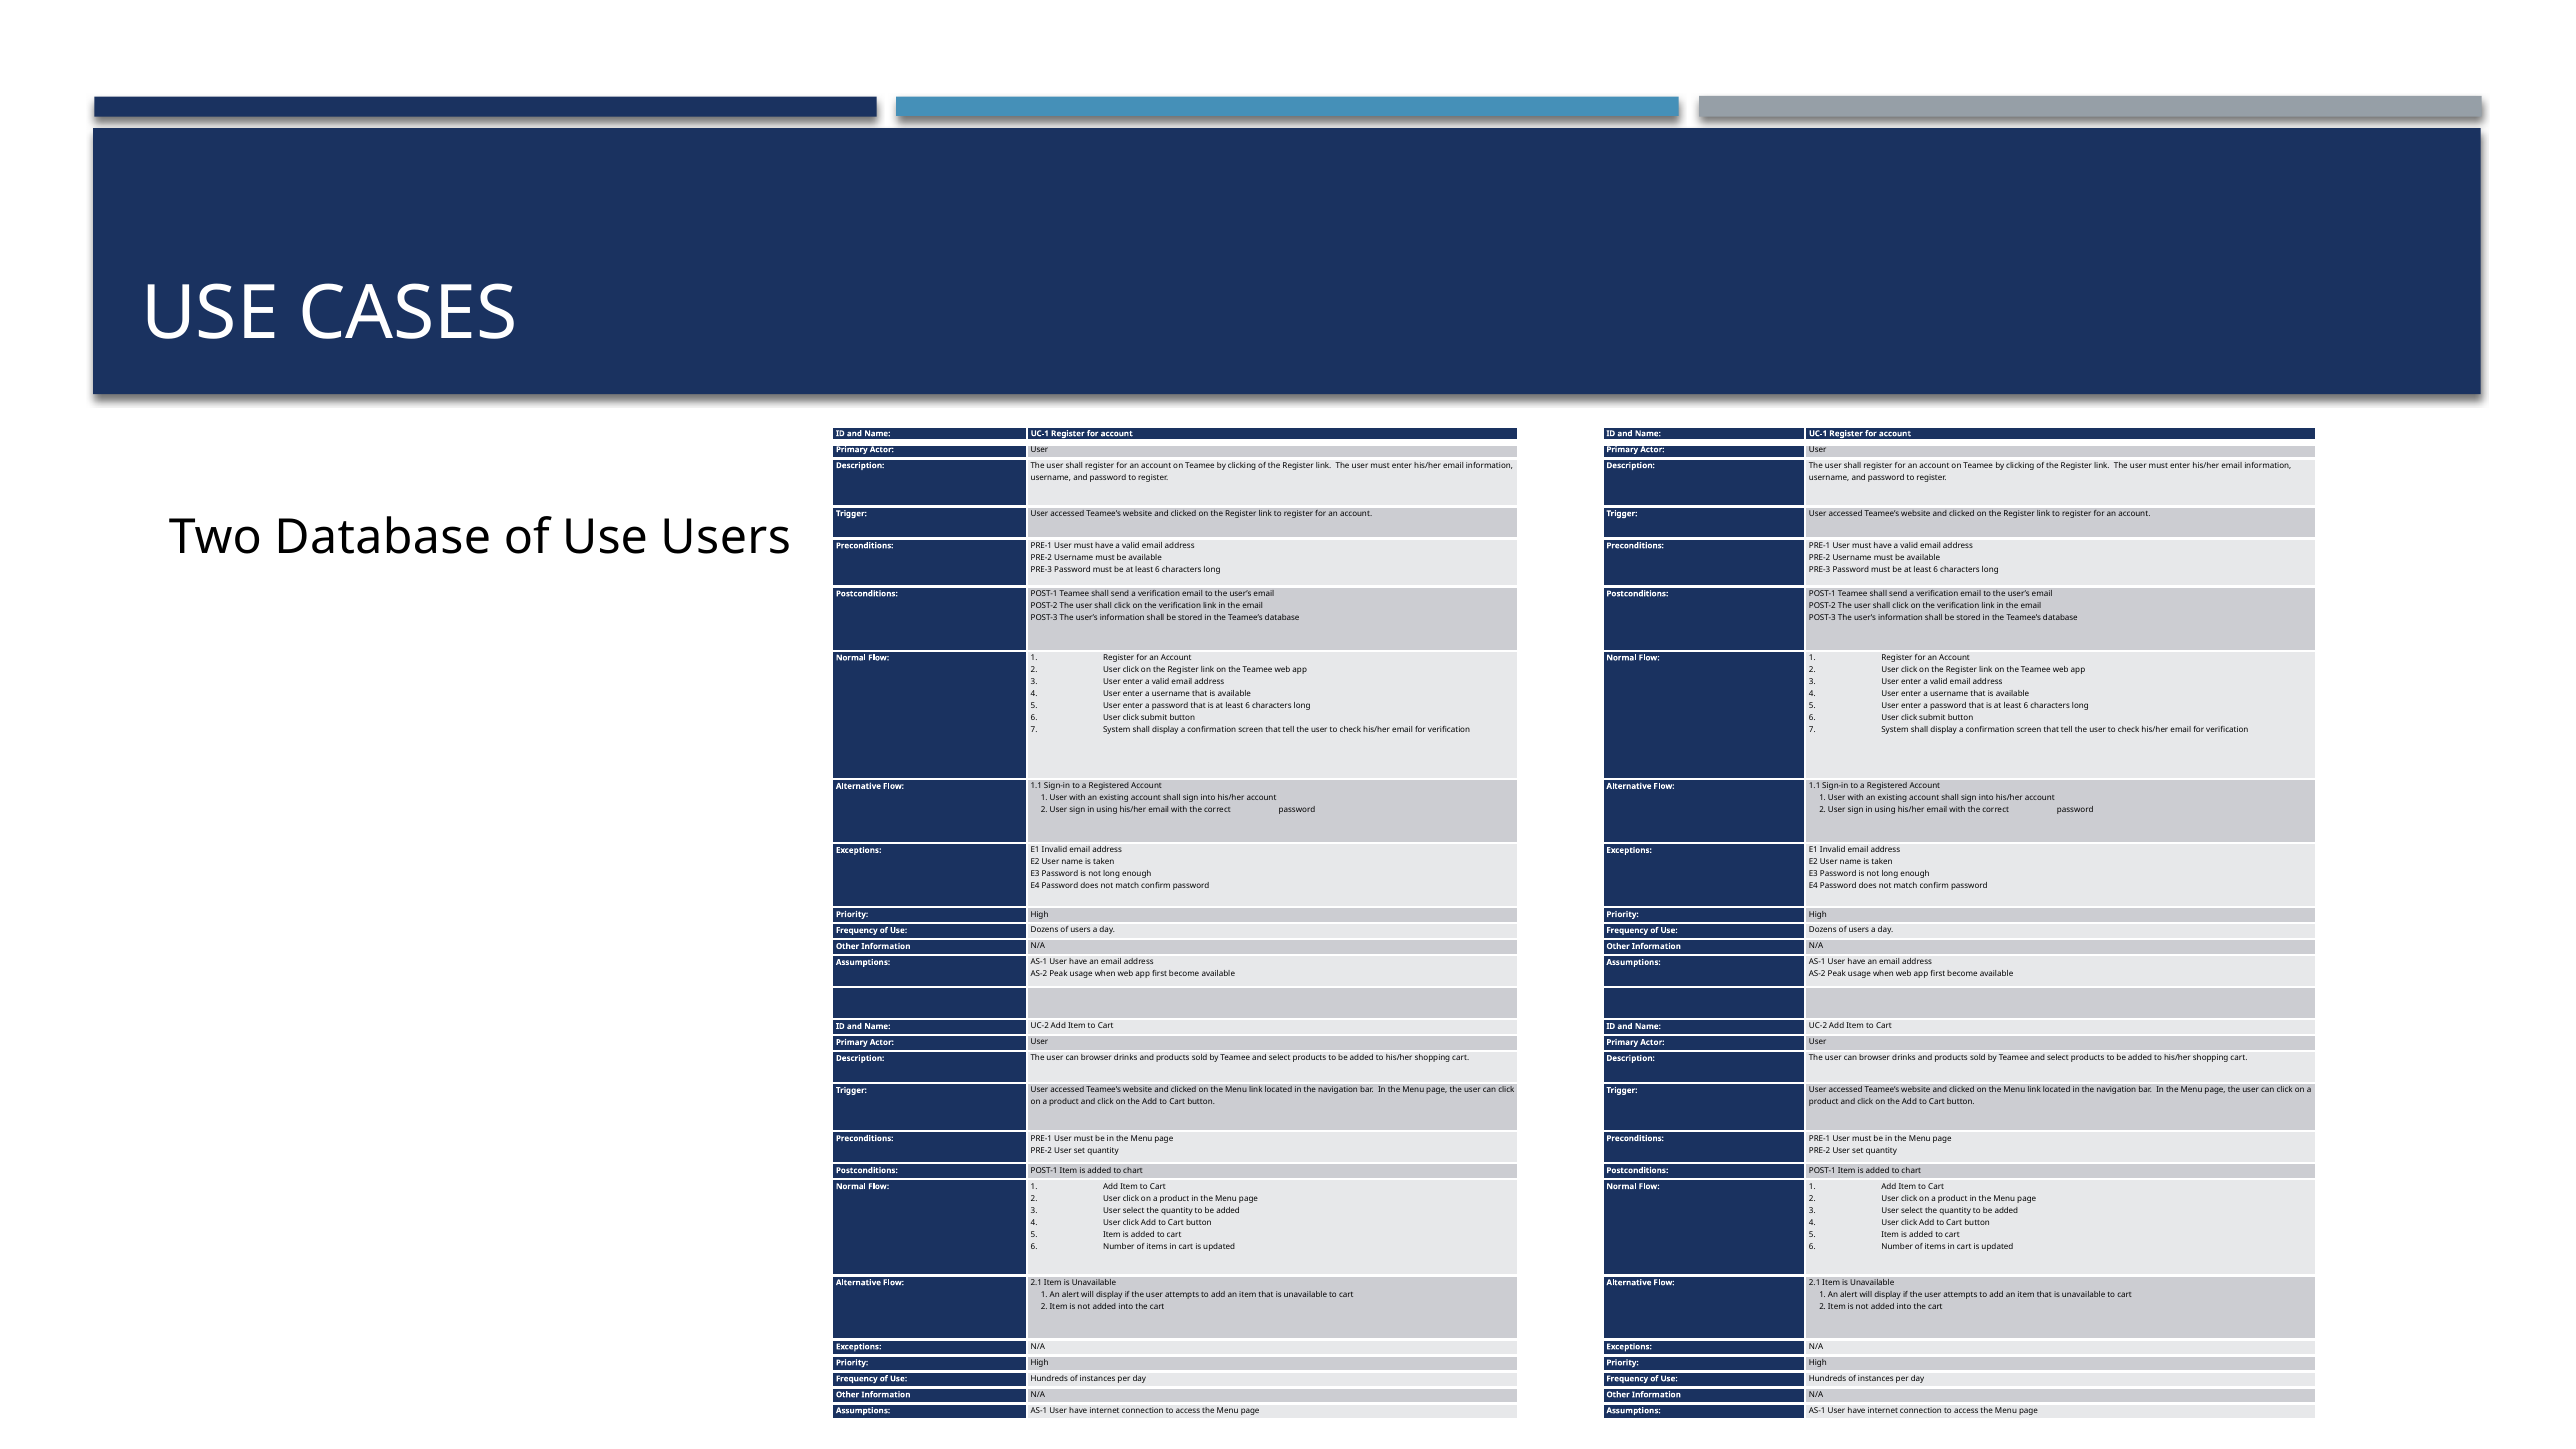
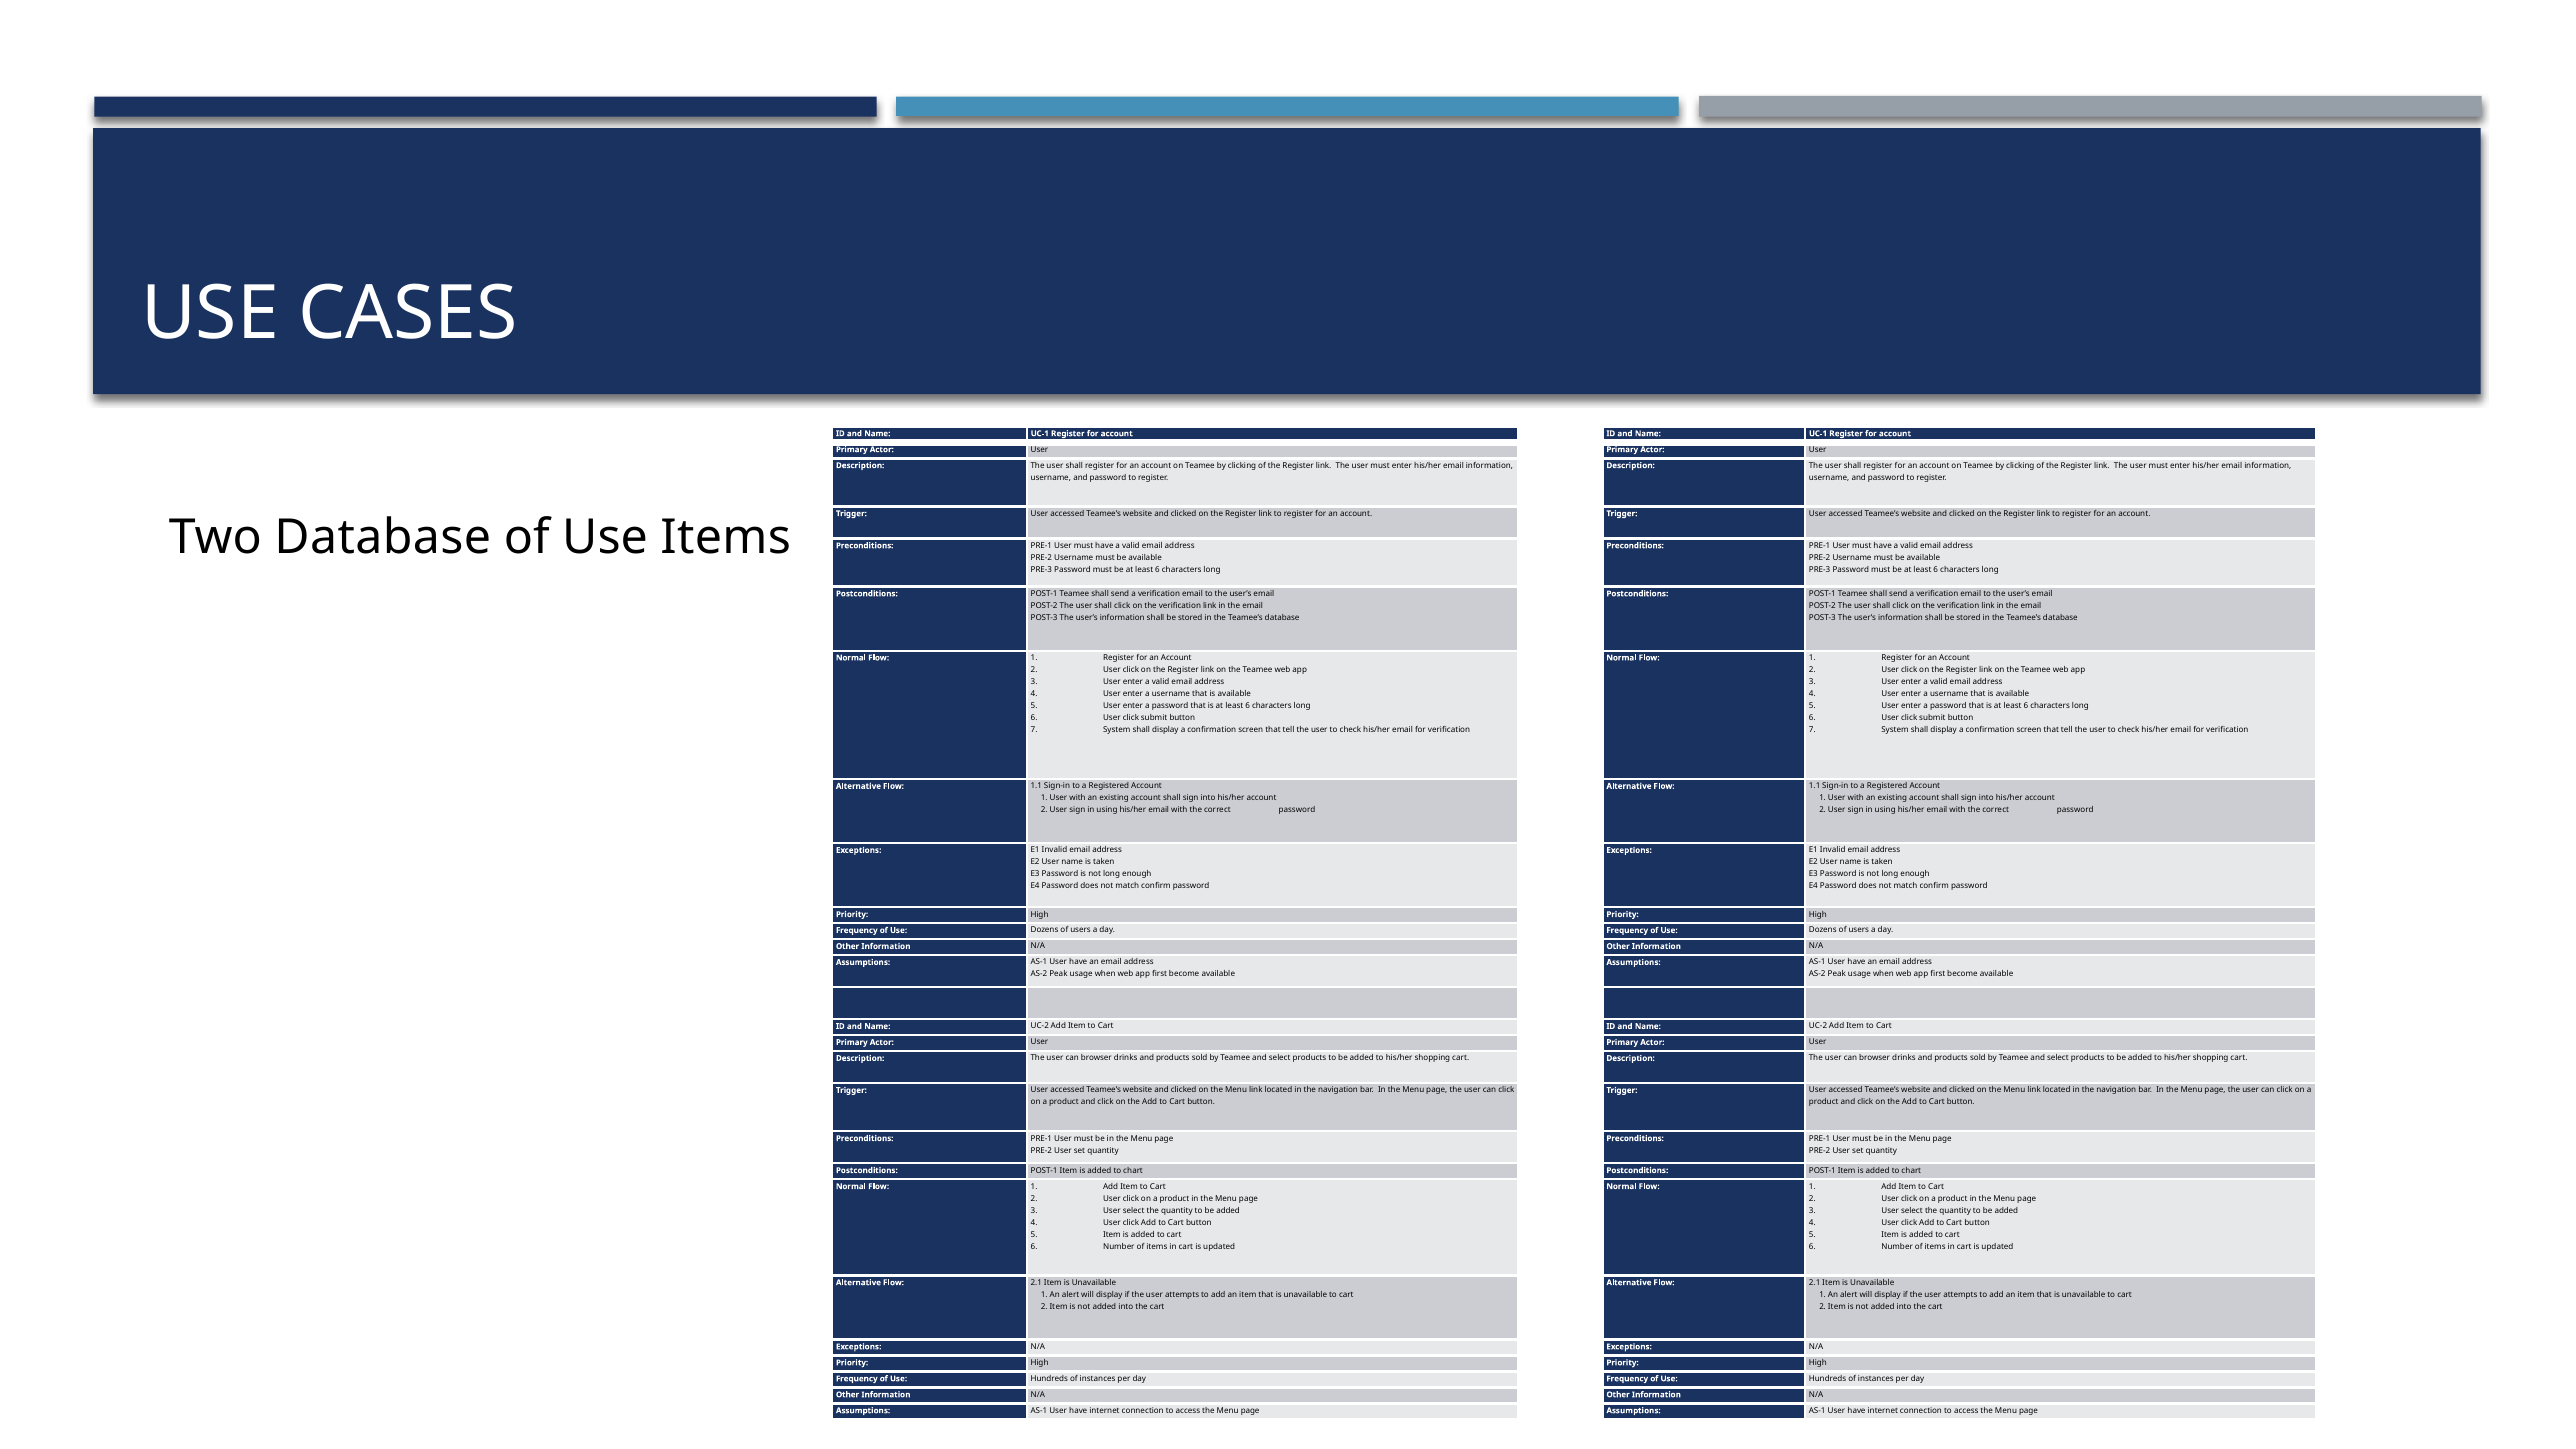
Use Users: Users -> Items
